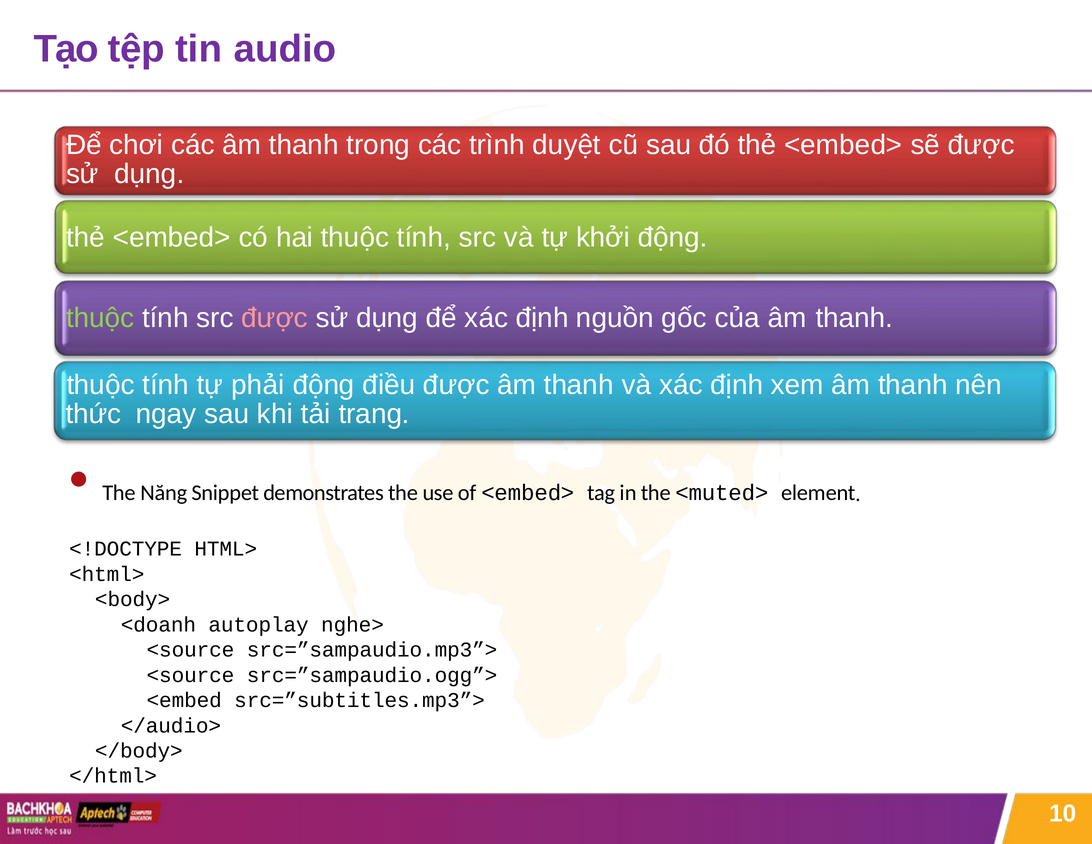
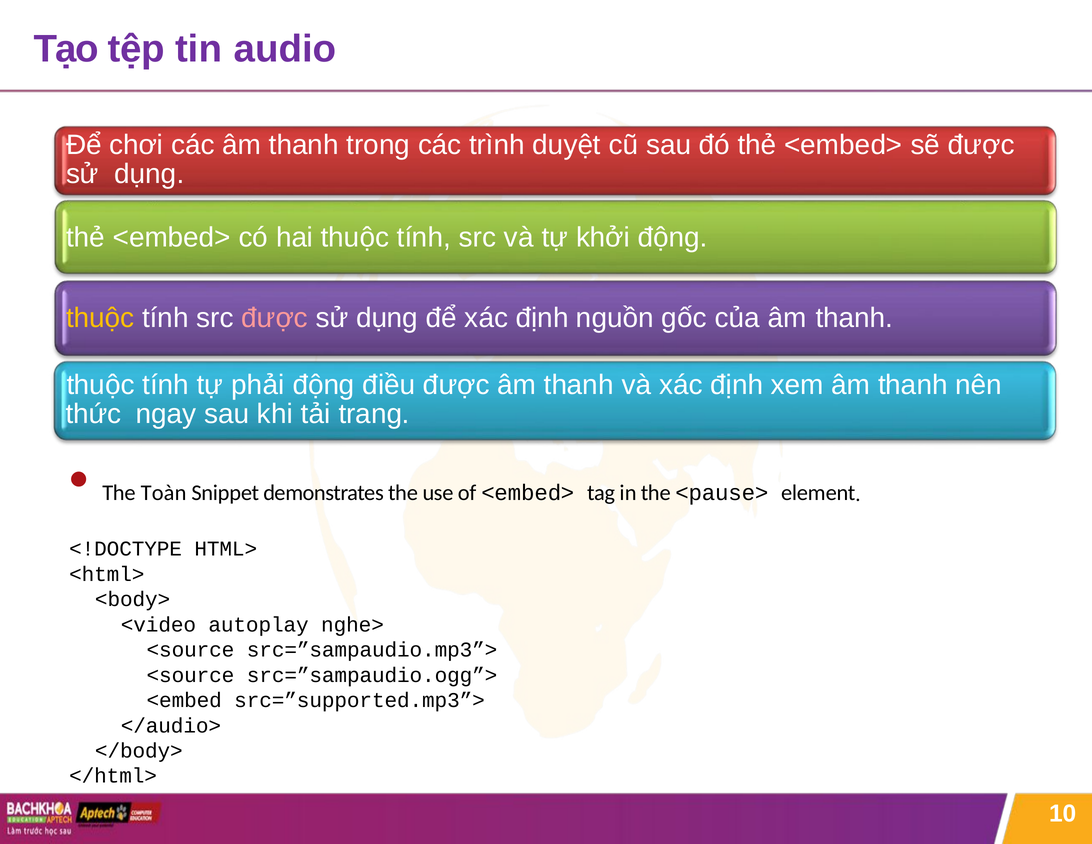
thuộc at (100, 318) colour: light green -> yellow
Năng: Năng -> Toàn
<muted>: <muted> -> <pause>
<doanh: <doanh -> <video
src=”subtitles.mp3”>: src=”subtitles.mp3”> -> src=”supported.mp3”>
